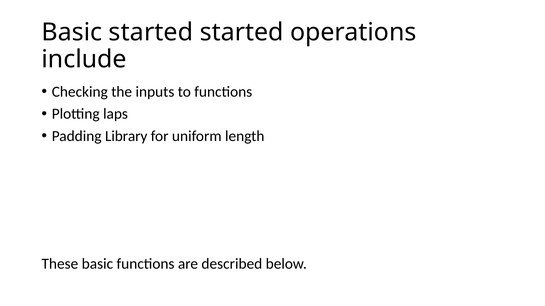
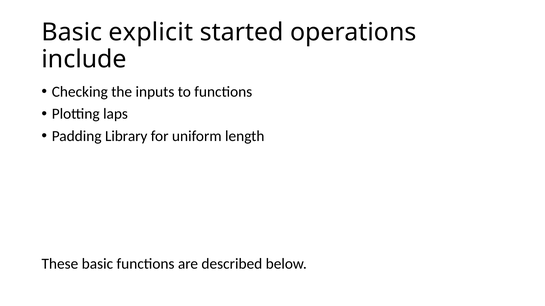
Basic started: started -> explicit
